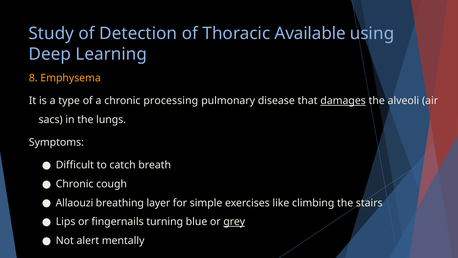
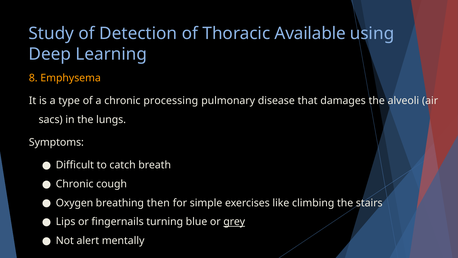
damages underline: present -> none
Allaouzi: Allaouzi -> Oxygen
layer: layer -> then
